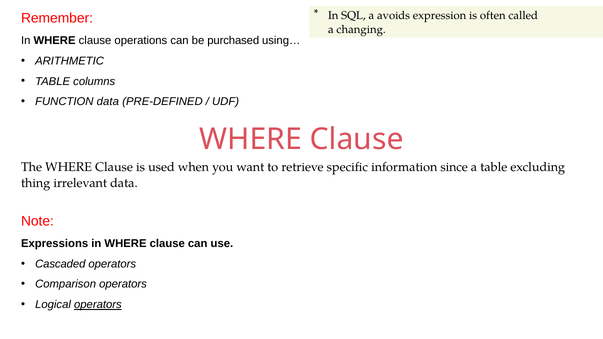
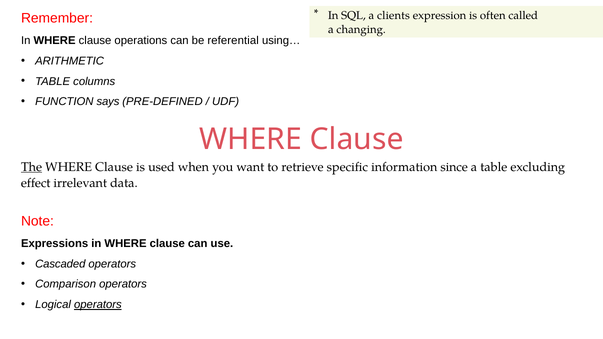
avoids: avoids -> clients
purchased: purchased -> referential
FUNCTION data: data -> says
The underline: none -> present
thing: thing -> effect
